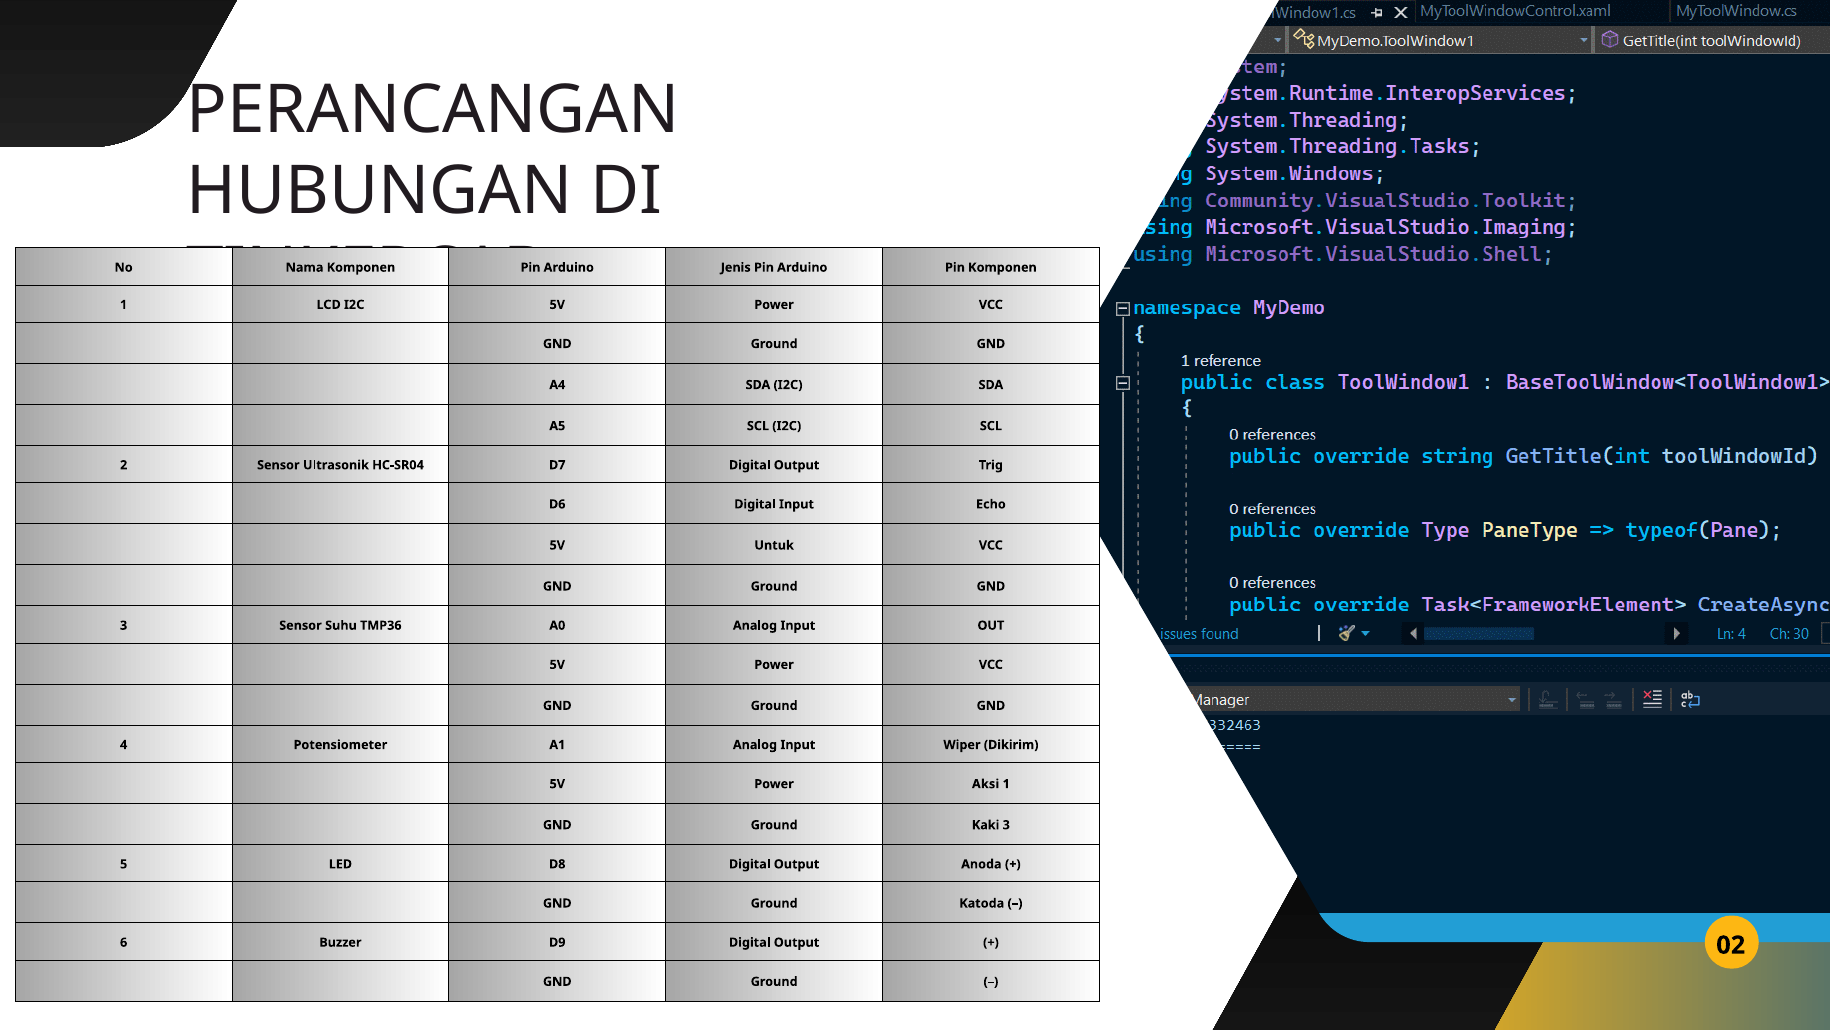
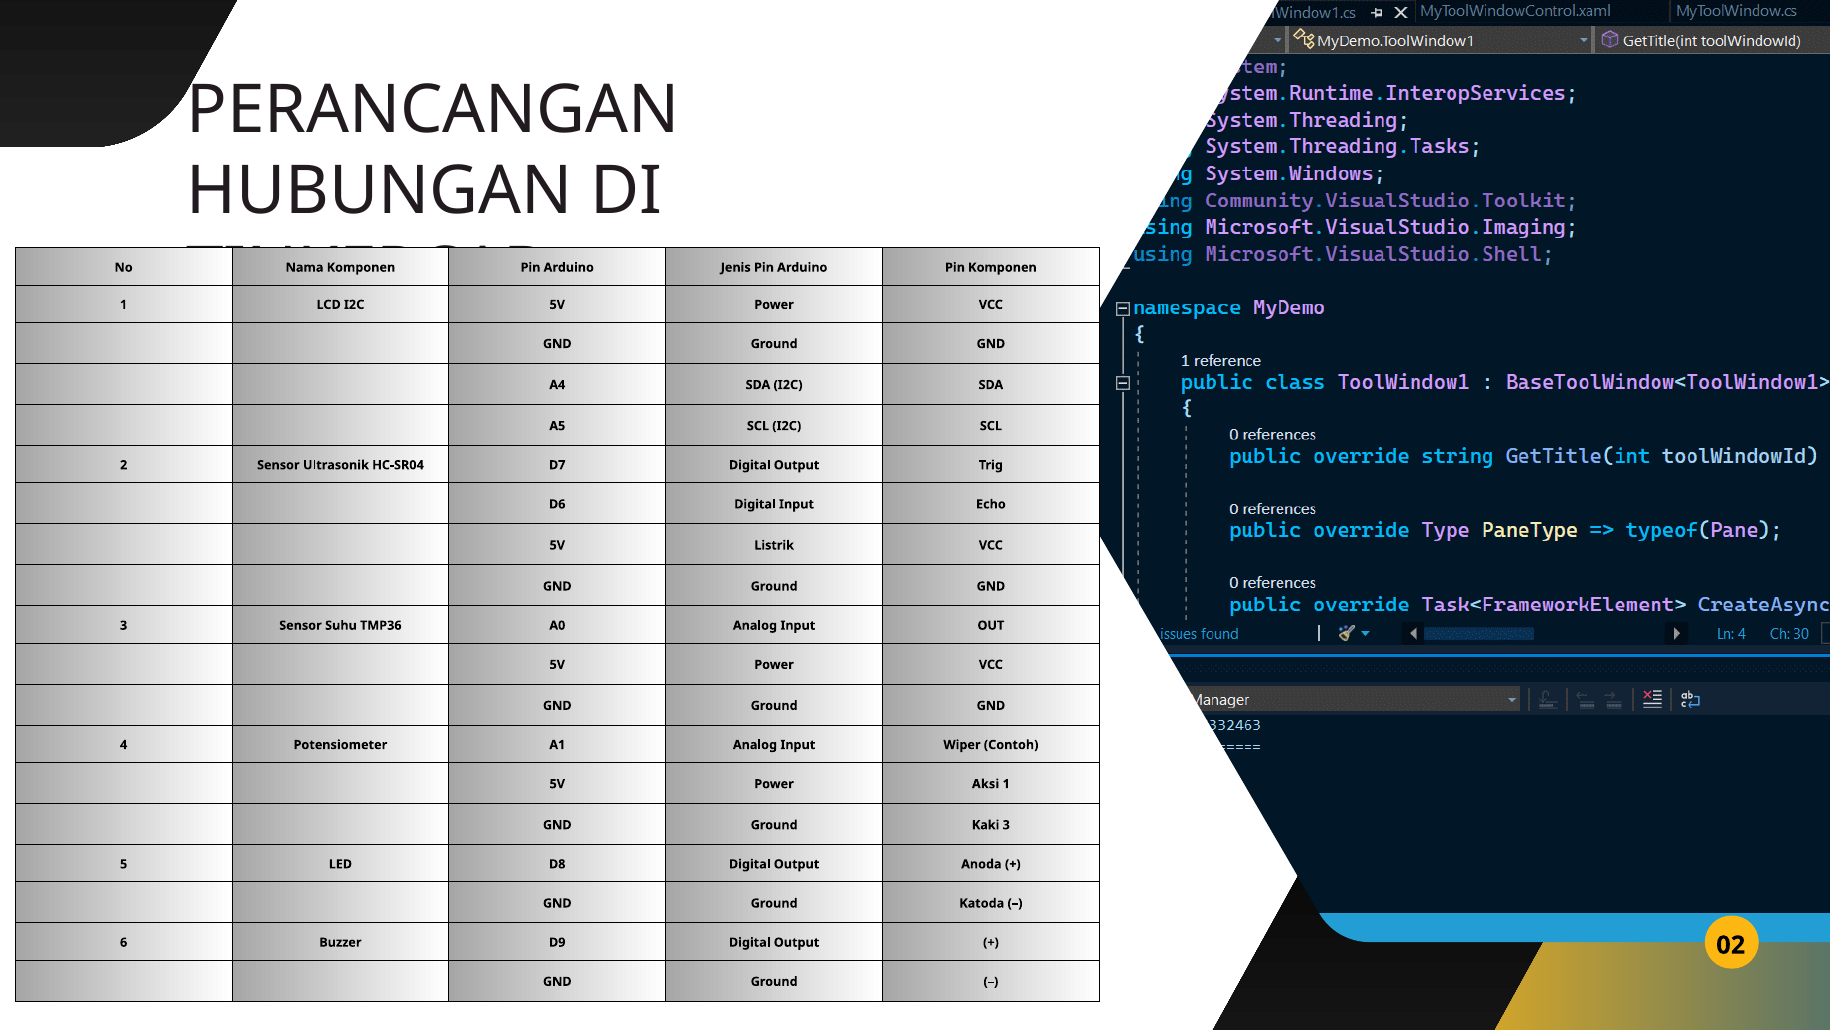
Untuk: Untuk -> Listrik
Dikirim: Dikirim -> Contoh
